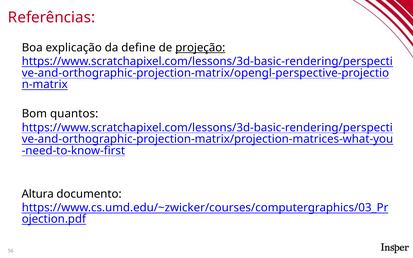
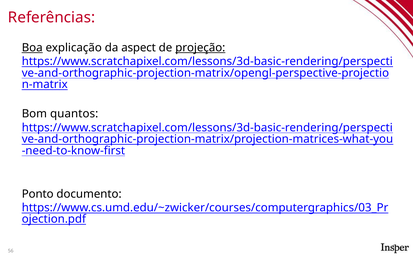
Boa underline: none -> present
define: define -> aspect
Altura: Altura -> Ponto
